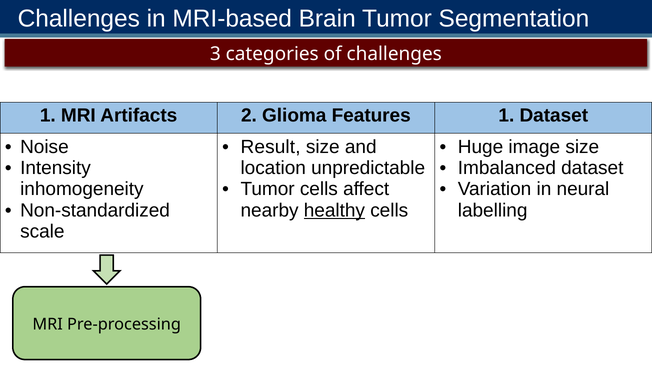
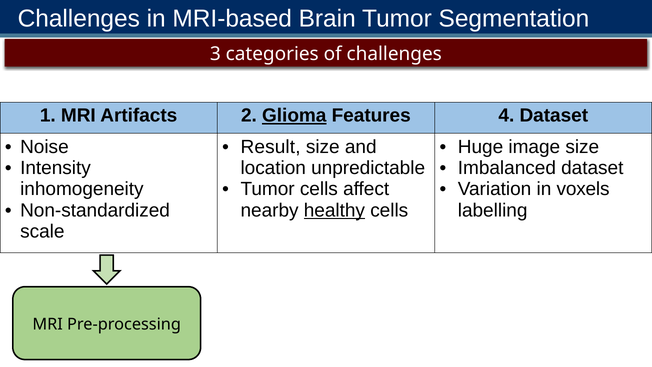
Glioma underline: none -> present
Features 1: 1 -> 4
neural: neural -> voxels
